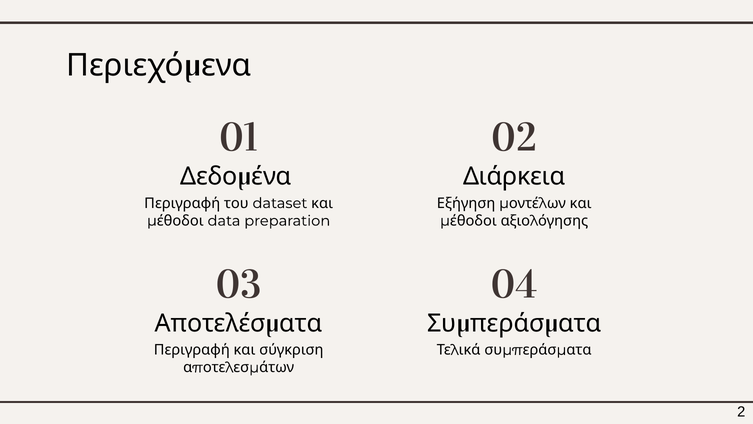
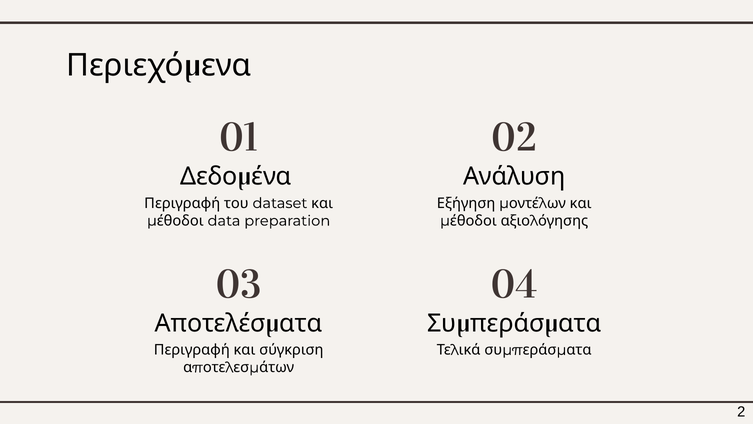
Διάρκεια: Διάρκεια -> Ανάλυση
